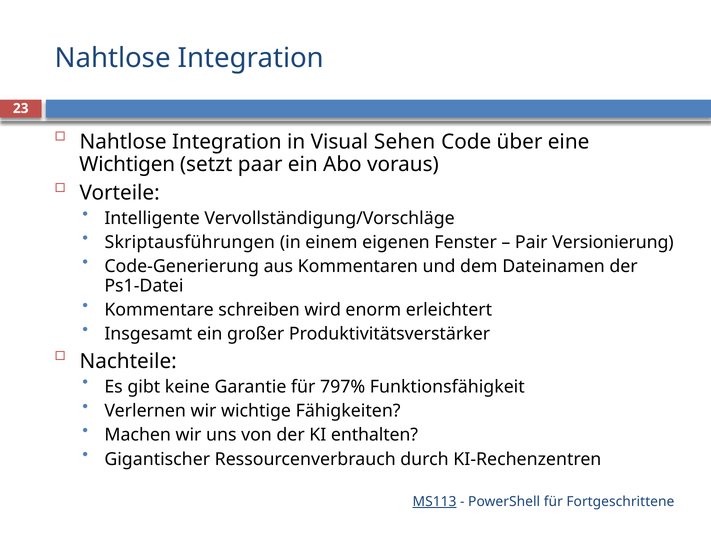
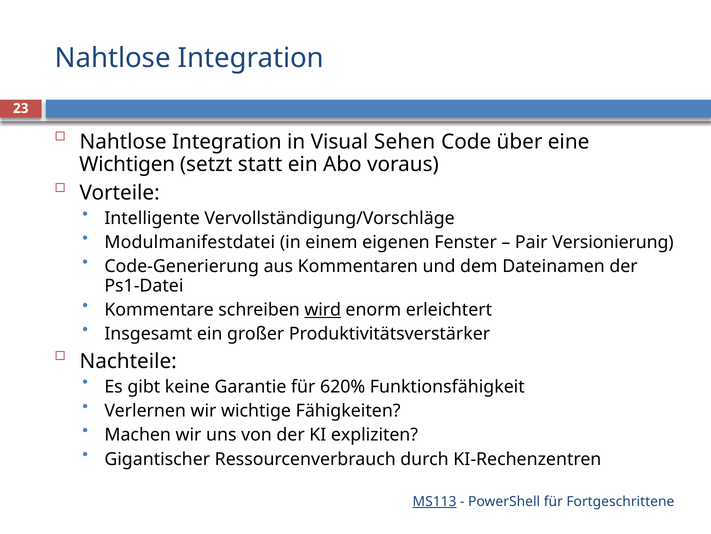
paar: paar -> statt
Skriptausführungen: Skriptausführungen -> Modulmanifestdatei
wird underline: none -> present
797%: 797% -> 620%
enthalten: enthalten -> expliziten
